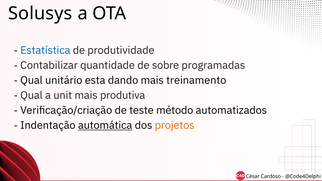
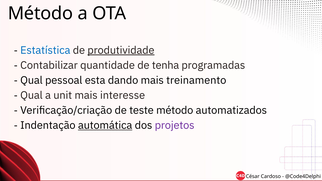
Solusys at (40, 13): Solusys -> Método
produtividade underline: none -> present
sobre: sobre -> tenha
unitário: unitário -> pessoal
produtiva: produtiva -> interesse
projetos colour: orange -> purple
